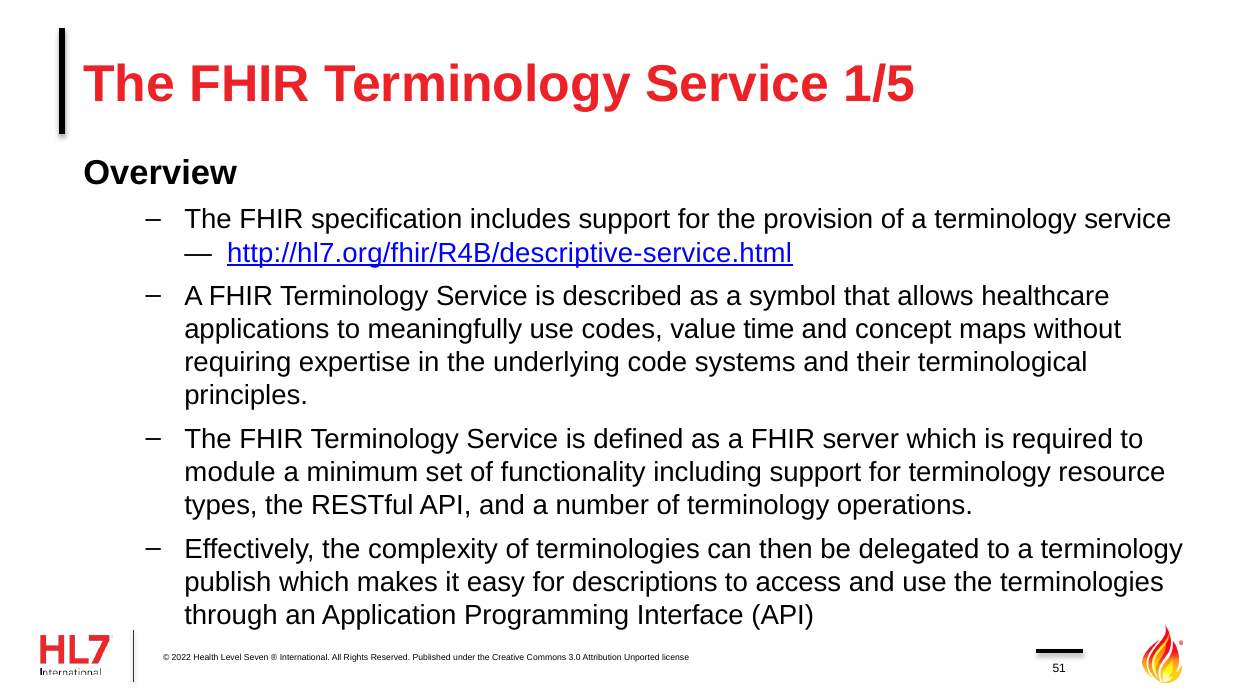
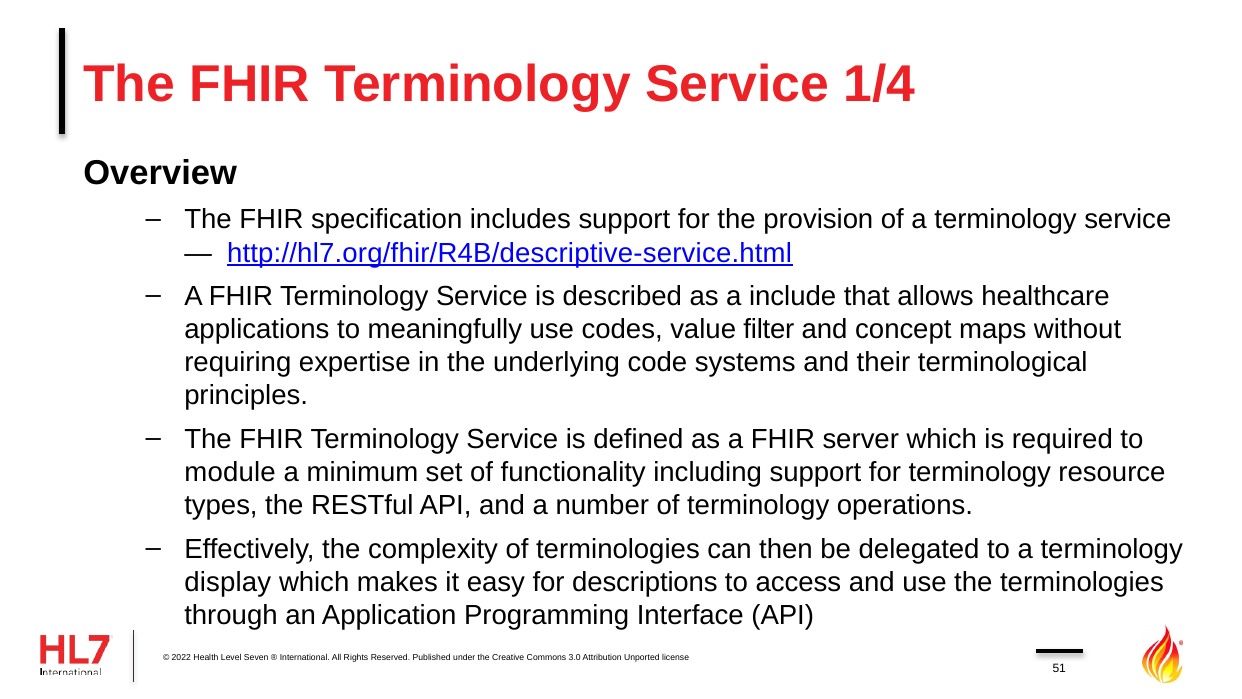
1/5: 1/5 -> 1/4
symbol: symbol -> include
time: time -> filter
publish: publish -> display
